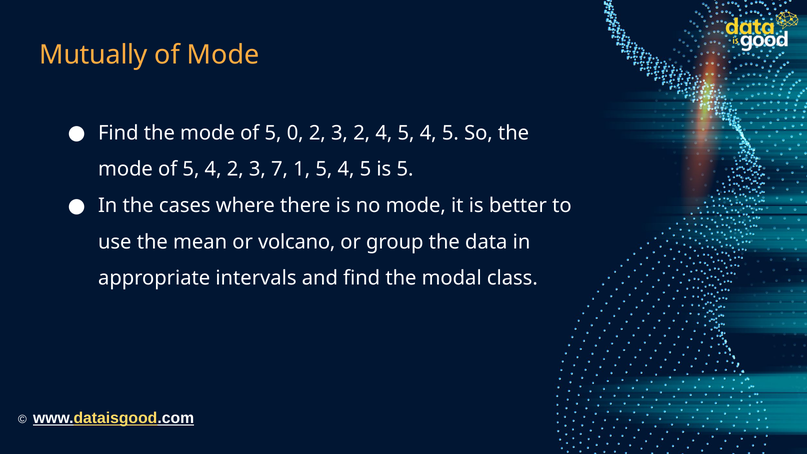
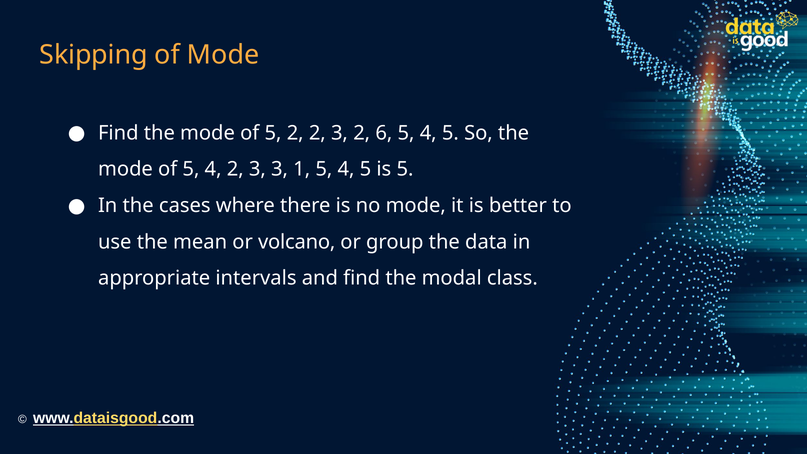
Mutually: Mutually -> Skipping
5 0: 0 -> 2
2 4: 4 -> 6
3 7: 7 -> 3
